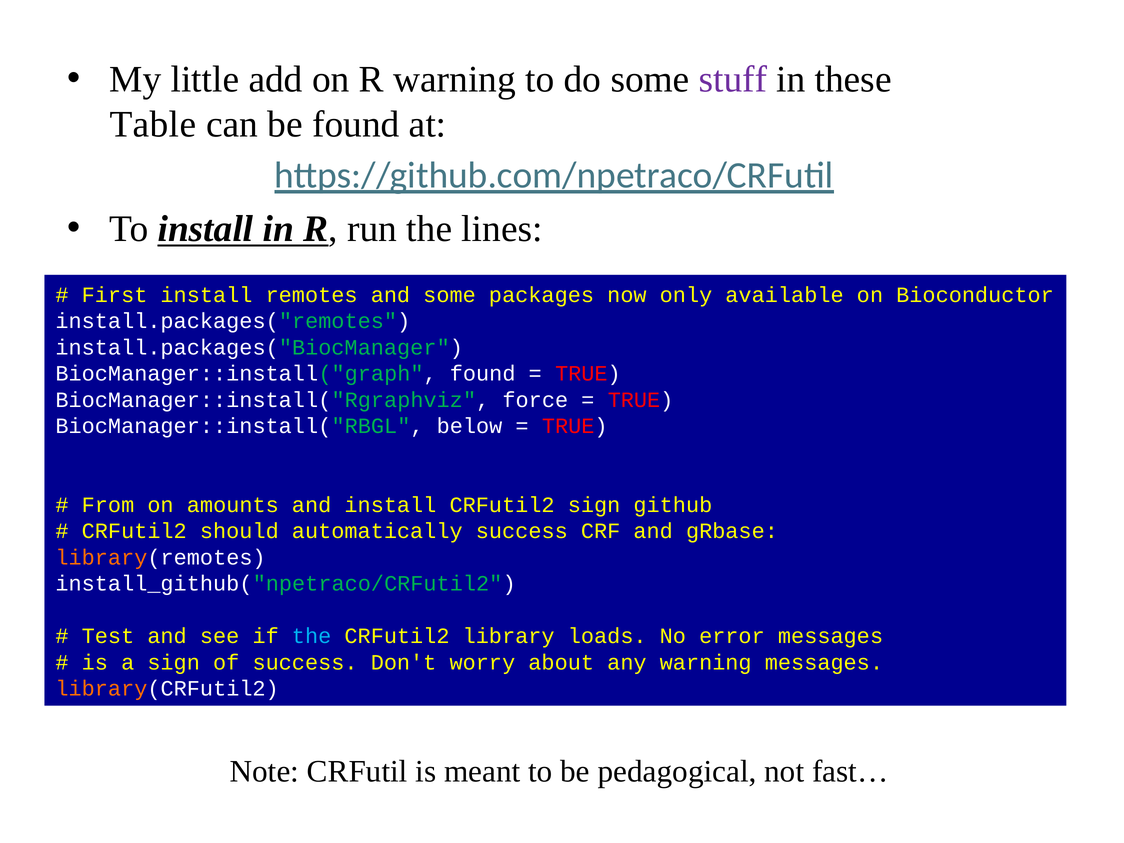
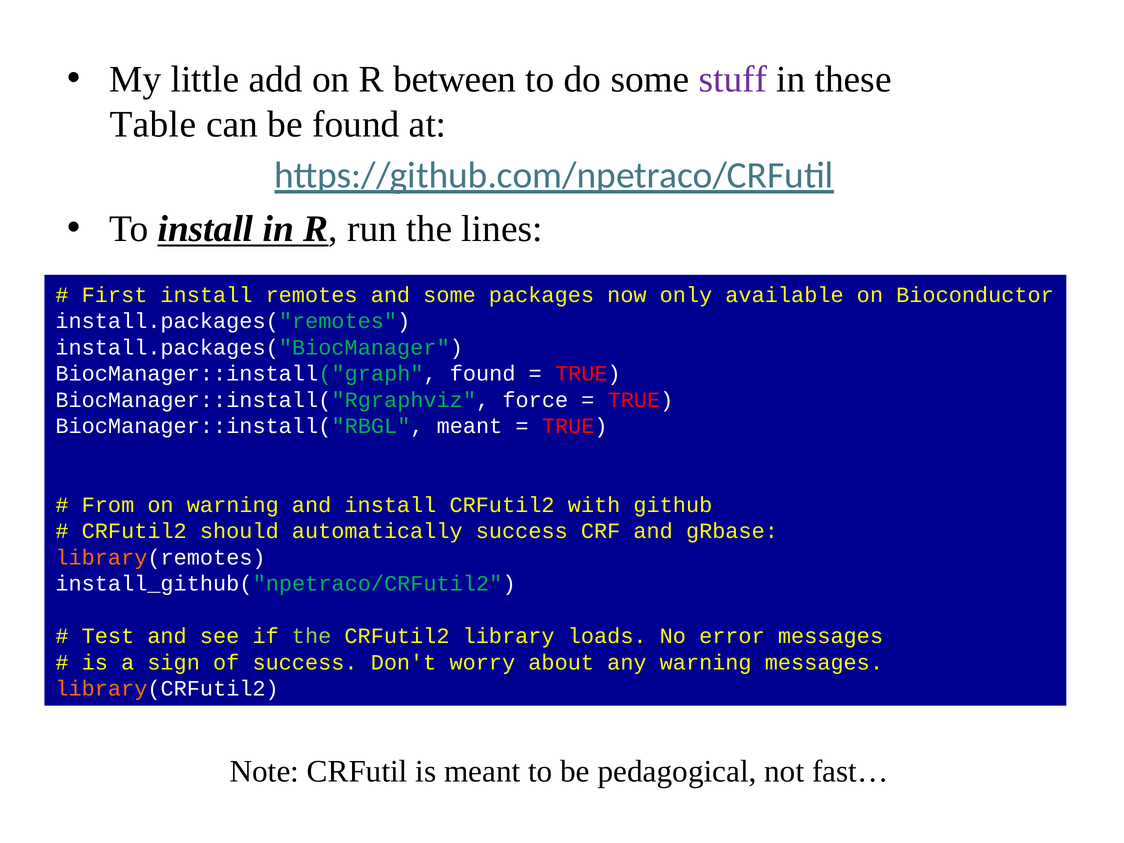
R warning: warning -> between
BiocManager::install("RBGL below: below -> meant
on amounts: amounts -> warning
CRFutil2 sign: sign -> with
the at (312, 636) colour: light blue -> light green
